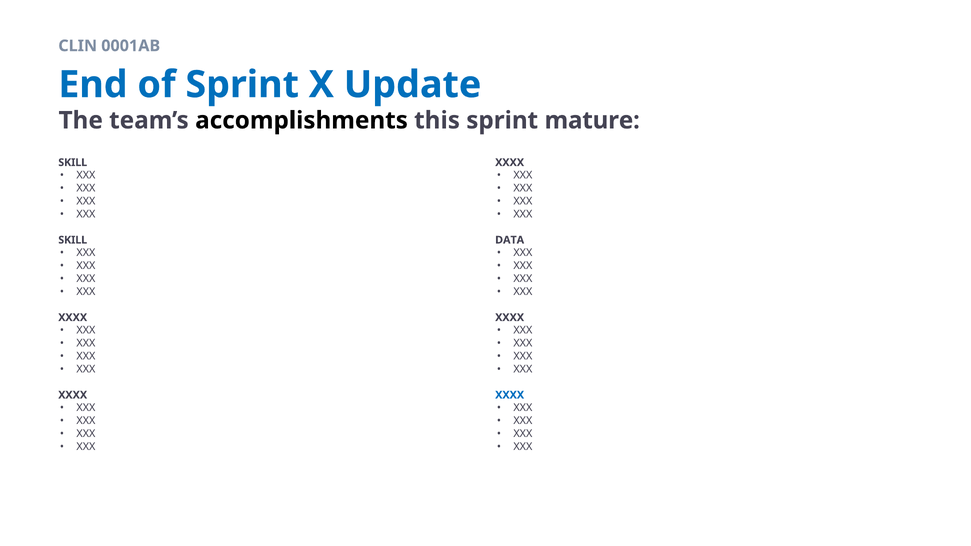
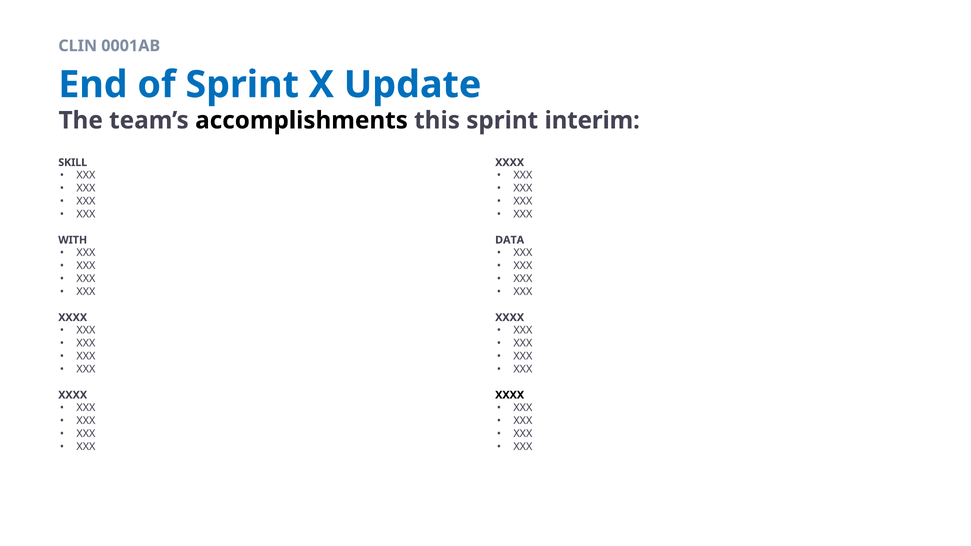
mature: mature -> interim
SKILL at (73, 240): SKILL -> WITH
XXXX at (510, 395) colour: blue -> black
